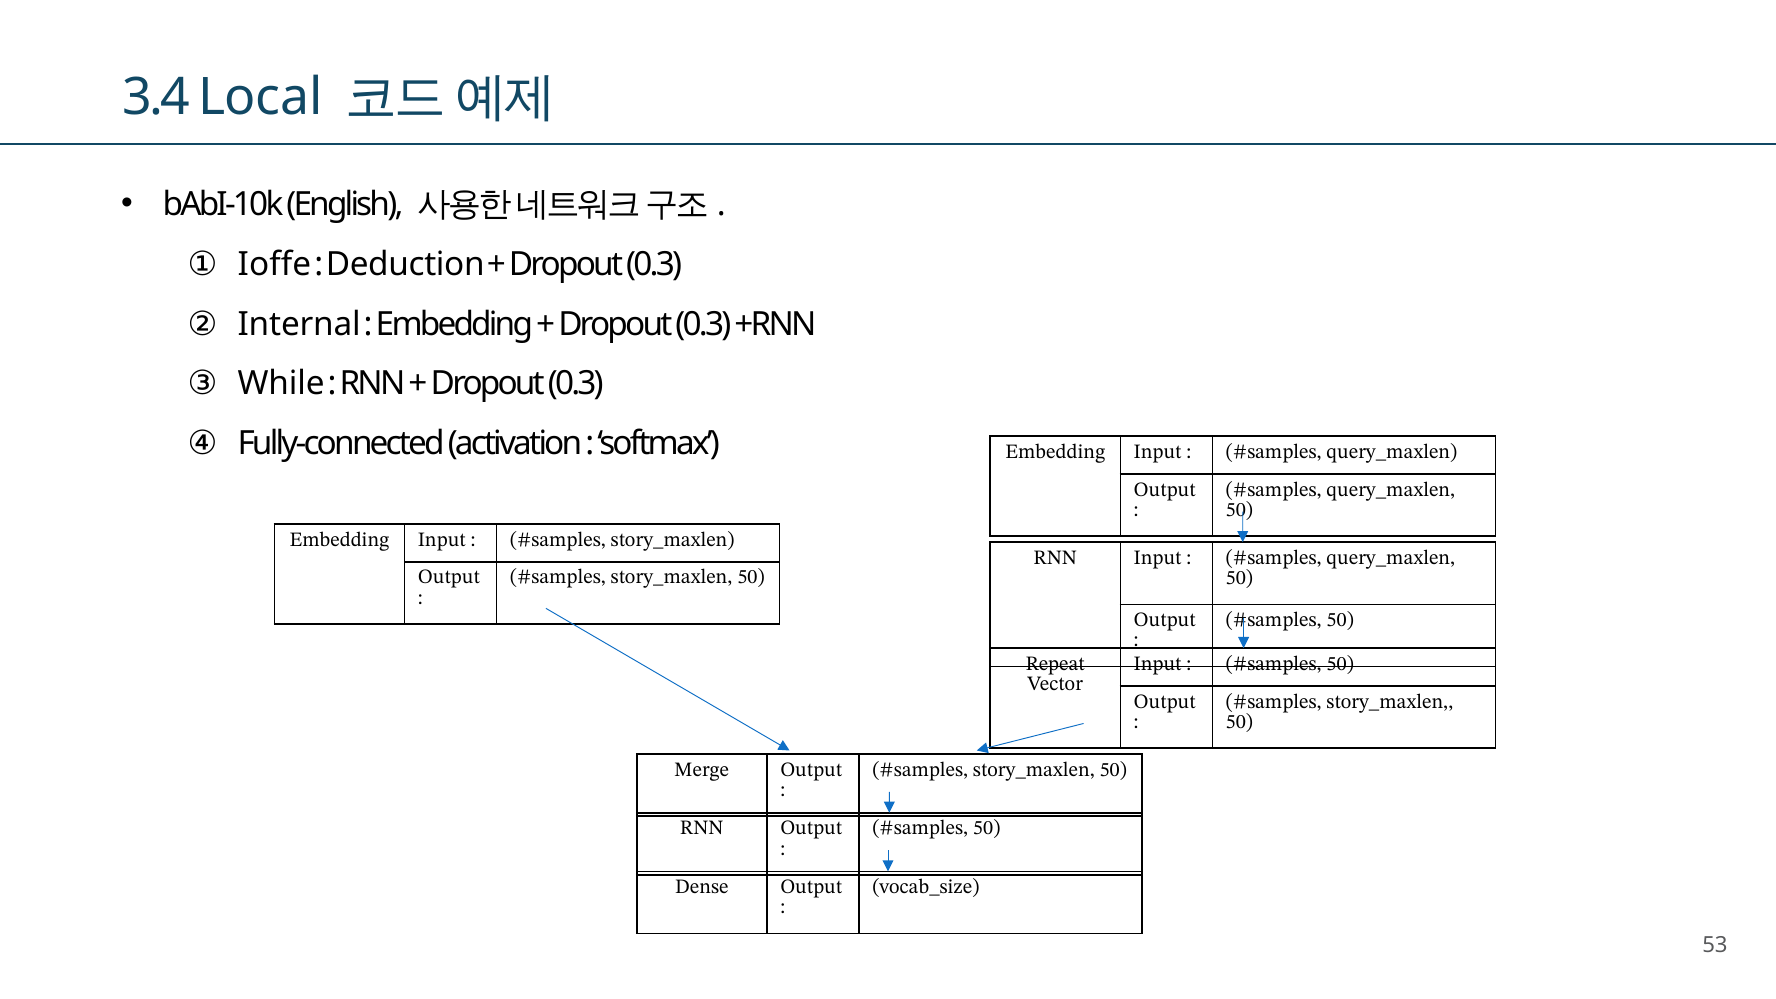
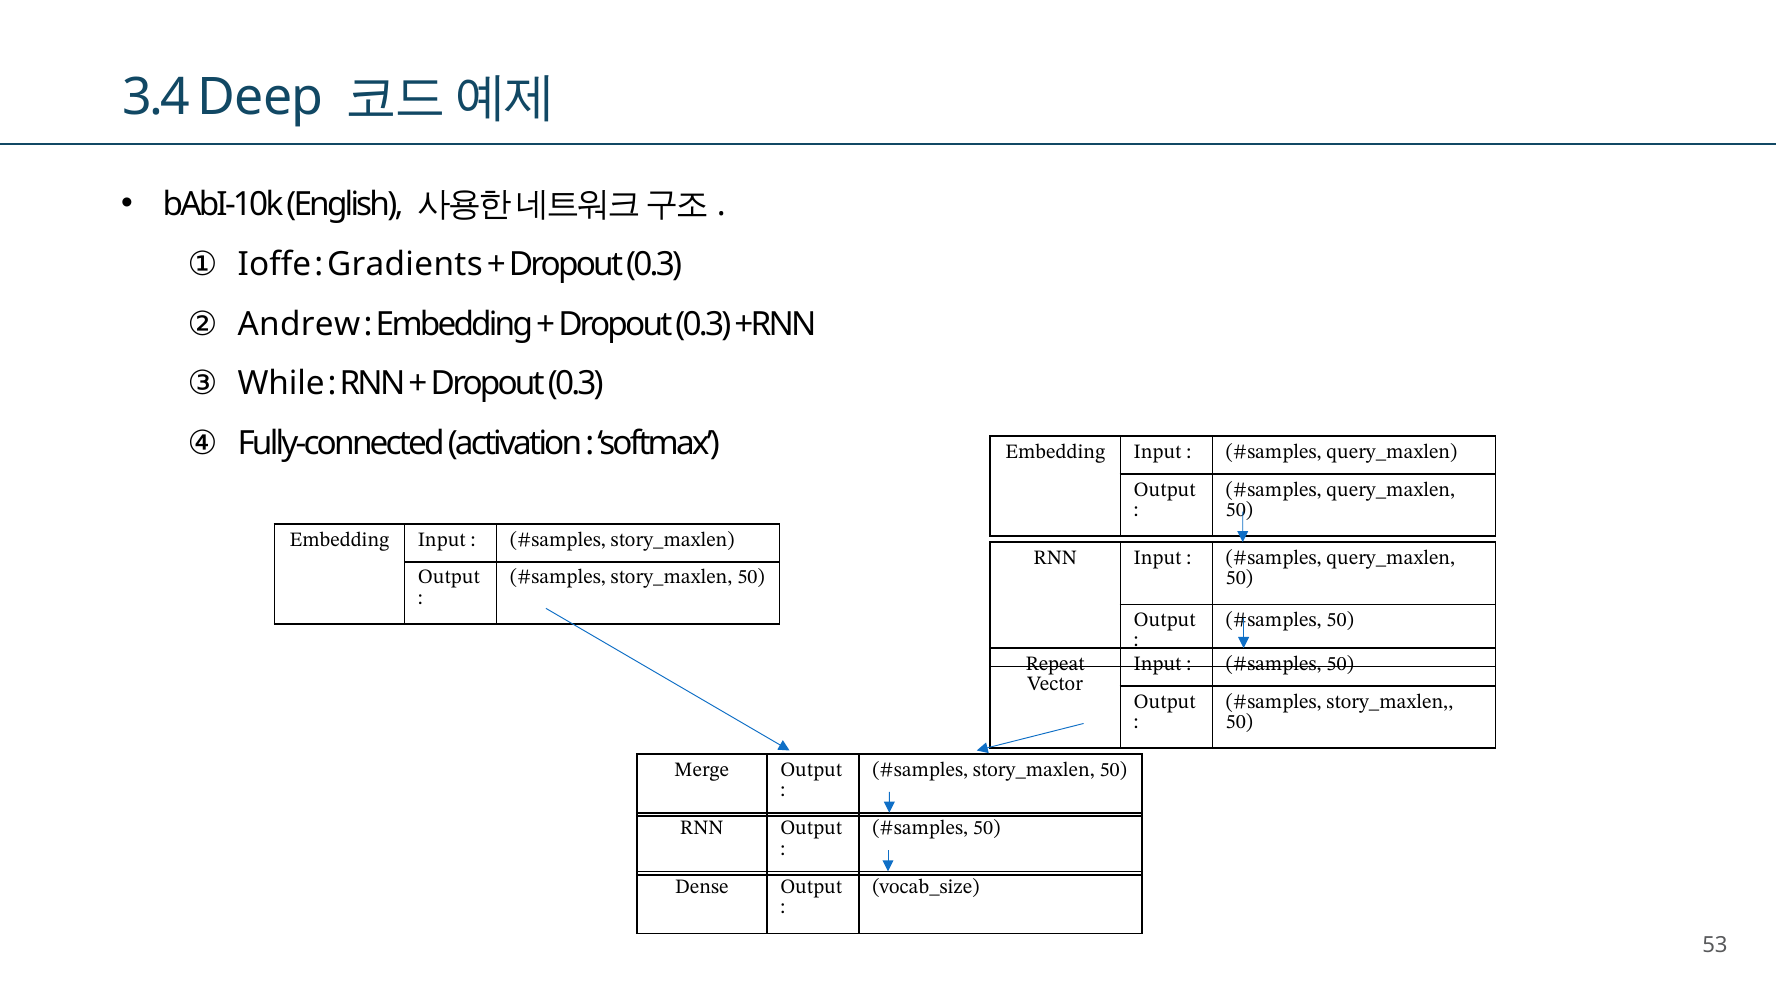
Local: Local -> Deep
Deduction: Deduction -> Gradients
Internal: Internal -> Andrew
